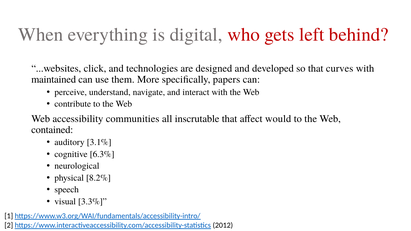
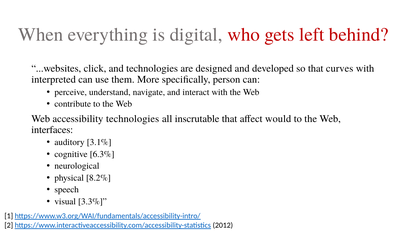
maintained: maintained -> interpreted
papers: papers -> person
accessibility communities: communities -> technologies
contained: contained -> interfaces
